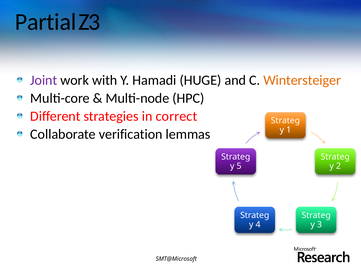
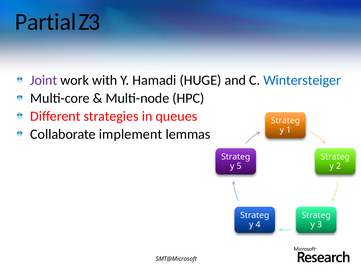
Wintersteiger colour: orange -> blue
correct: correct -> queues
verification: verification -> implement
